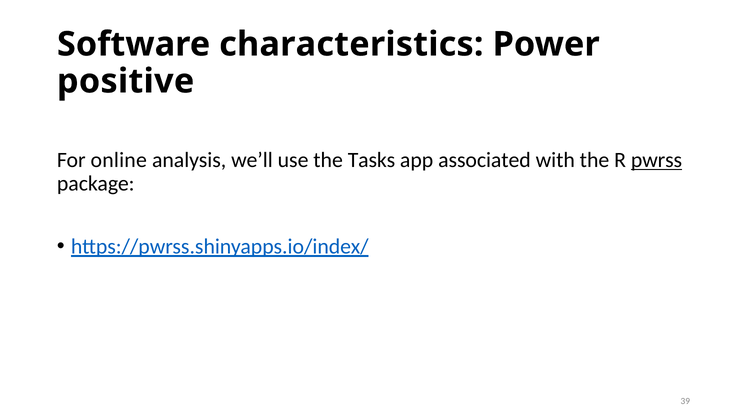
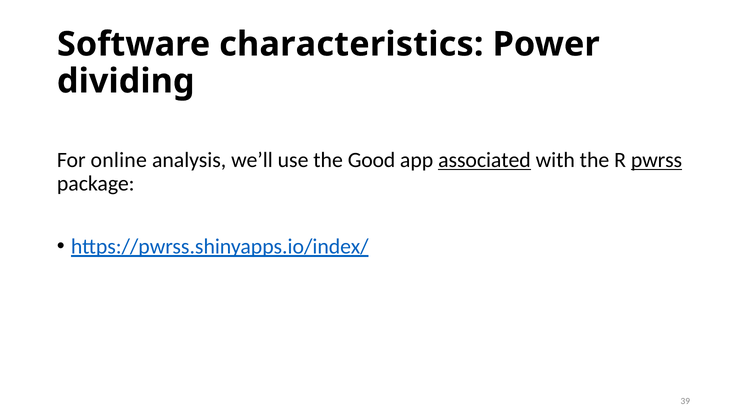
positive: positive -> dividing
Tasks: Tasks -> Good
associated underline: none -> present
